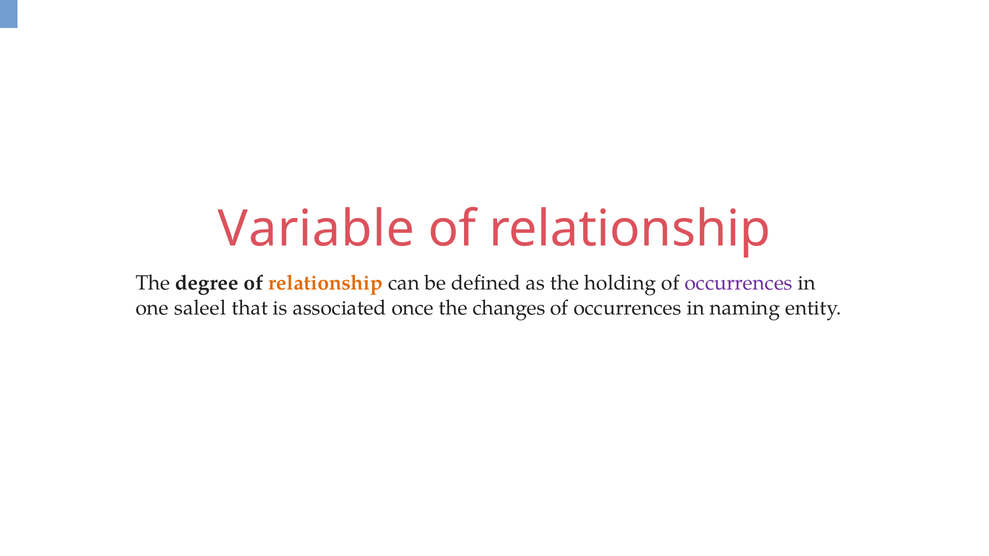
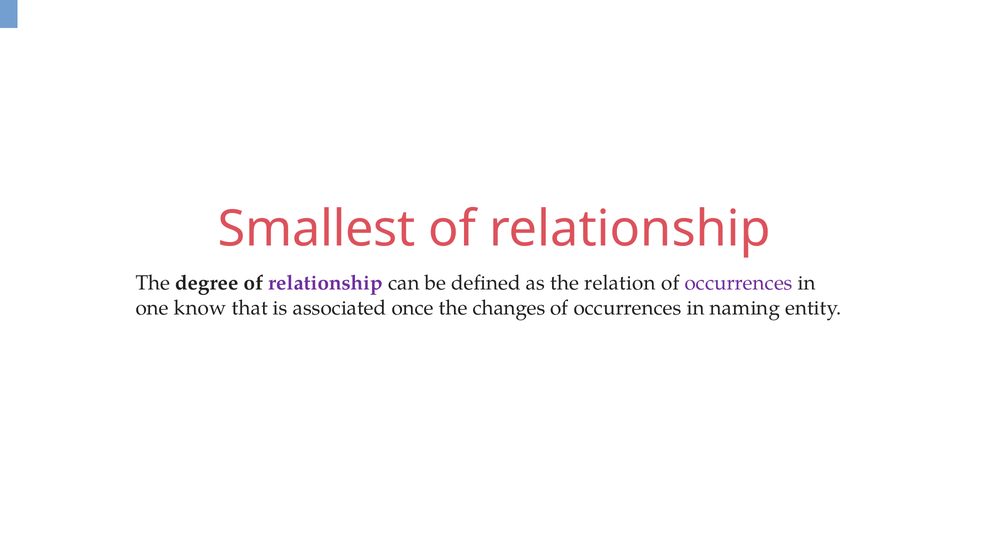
Variable: Variable -> Smallest
relationship at (326, 283) colour: orange -> purple
holding: holding -> relation
saleel: saleel -> know
